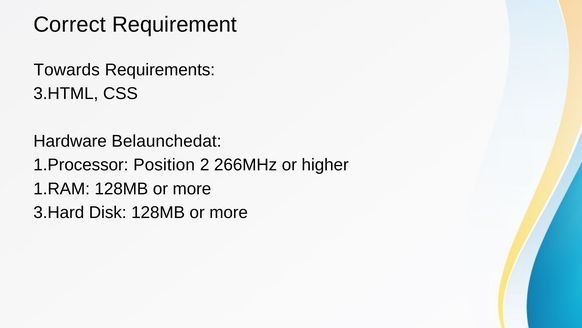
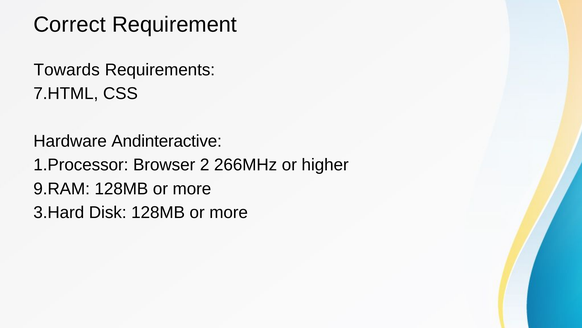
3.HTML: 3.HTML -> 7.HTML
Belaunchedat: Belaunchedat -> Andinteractive
Position: Position -> Browser
1.RAM: 1.RAM -> 9.RAM
